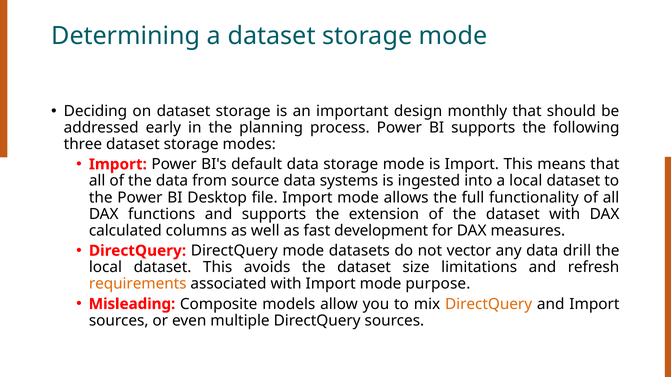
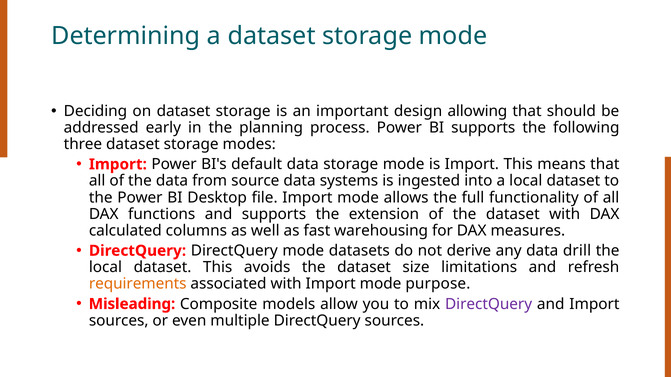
monthly: monthly -> allowing
development: development -> warehousing
vector: vector -> derive
DirectQuery at (489, 304) colour: orange -> purple
